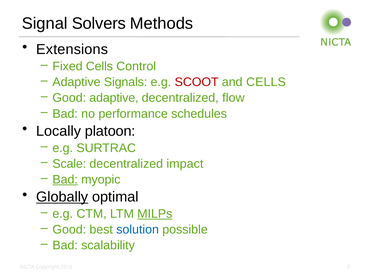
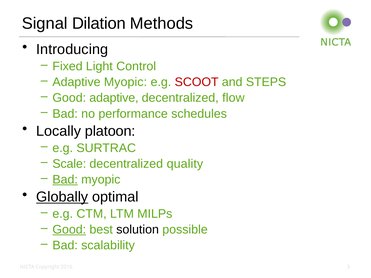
Solvers: Solvers -> Dilation
Extensions: Extensions -> Introducing
Fixed Cells: Cells -> Light
Adaptive Signals: Signals -> Myopic
and CELLS: CELLS -> STEPS
impact: impact -> quality
MILPs underline: present -> none
Good at (69, 230) underline: none -> present
solution colour: blue -> black
